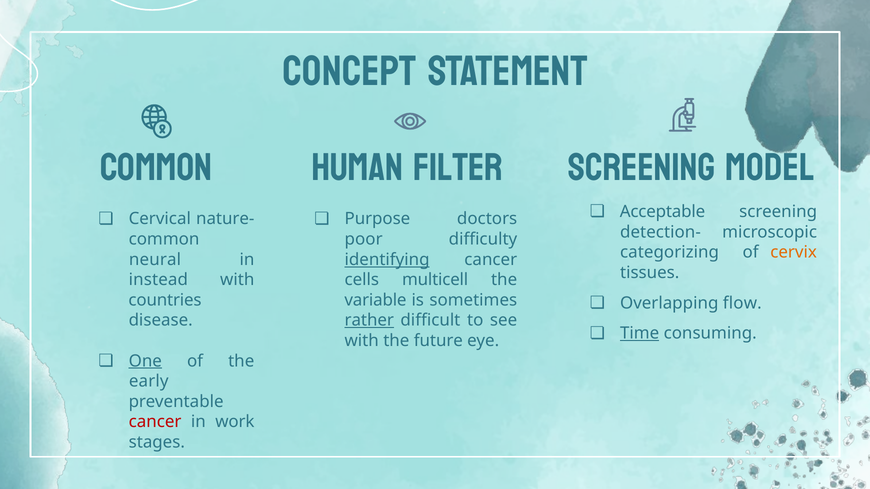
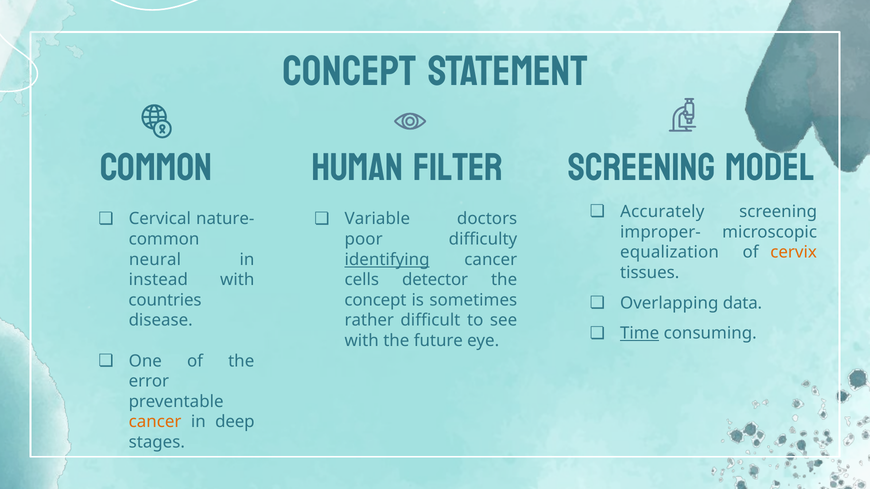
Acceptable: Acceptable -> Accurately
Purpose: Purpose -> Variable
detection-: detection- -> improper-
categorizing: categorizing -> equalization
multicell: multicell -> detector
flow: flow -> data
variable at (375, 300): variable -> concept
rather underline: present -> none
One underline: present -> none
early: early -> error
cancer at (155, 422) colour: red -> orange
work: work -> deep
